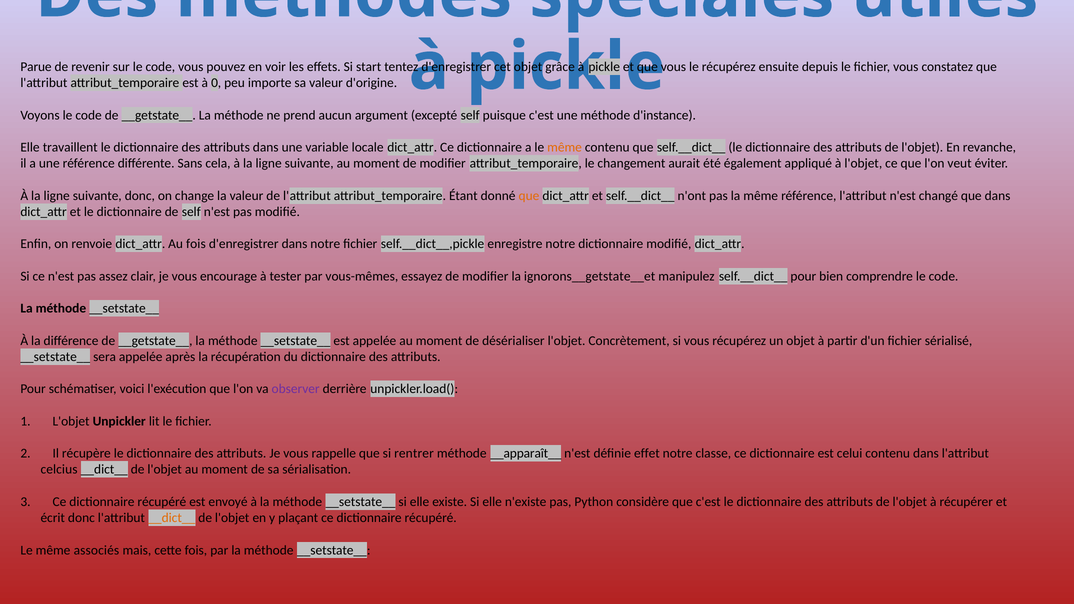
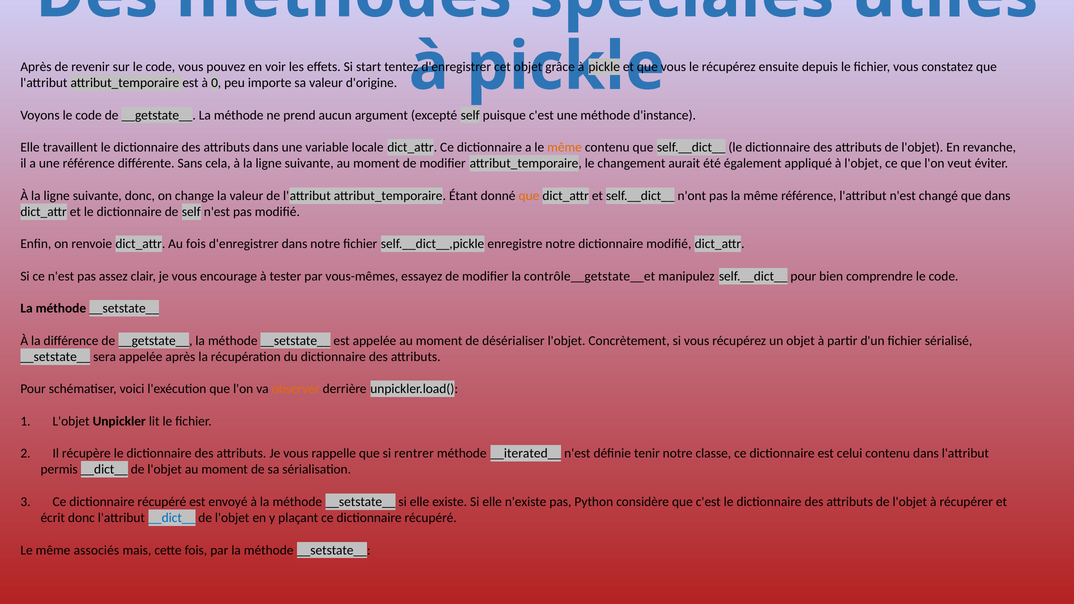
Parue at (36, 67): Parue -> Après
ignorons__getstate__et: ignorons__getstate__et -> contrôle__getstate__et
observer colour: purple -> orange
__apparaît__: __apparaît__ -> __iterated__
effet: effet -> tenir
celcius: celcius -> permis
__dict__ at (172, 518) colour: orange -> blue
